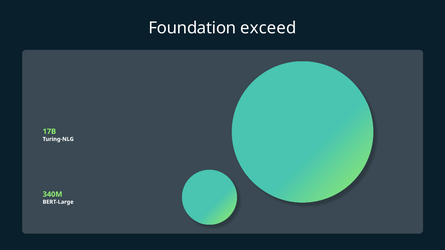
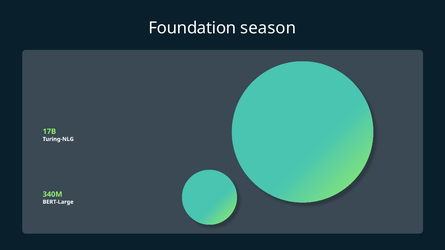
exceed: exceed -> season
